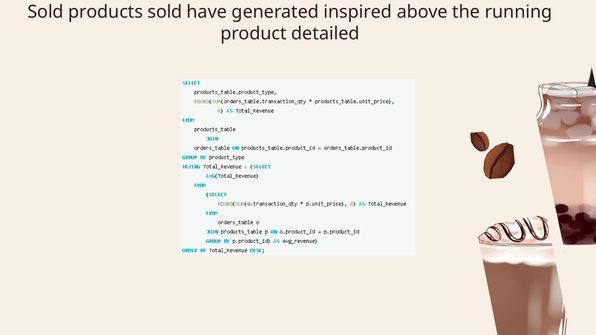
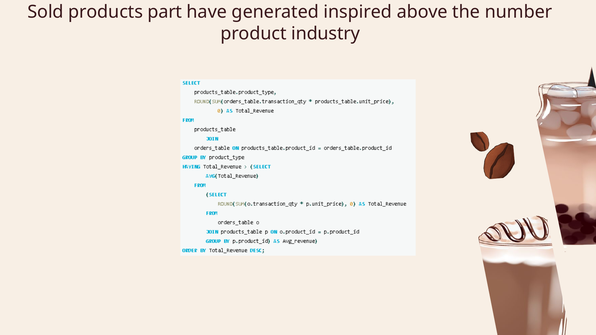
products sold: sold -> part
running: running -> number
detailed: detailed -> industry
